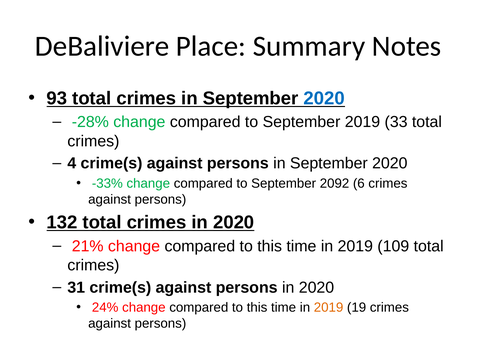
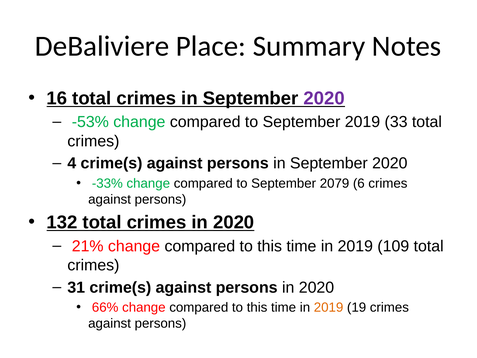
93: 93 -> 16
2020 at (324, 98) colour: blue -> purple
-28%: -28% -> -53%
2092: 2092 -> 2079
24%: 24% -> 66%
